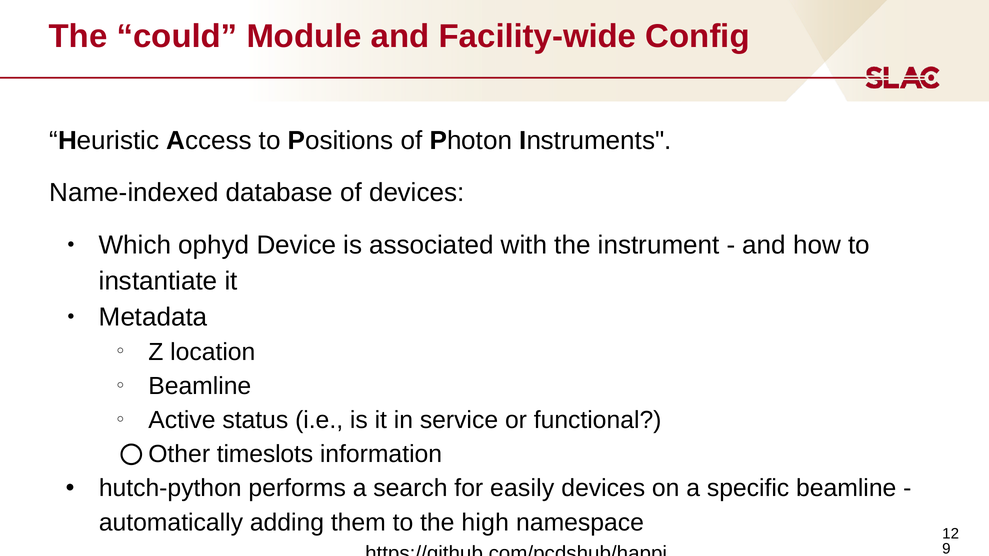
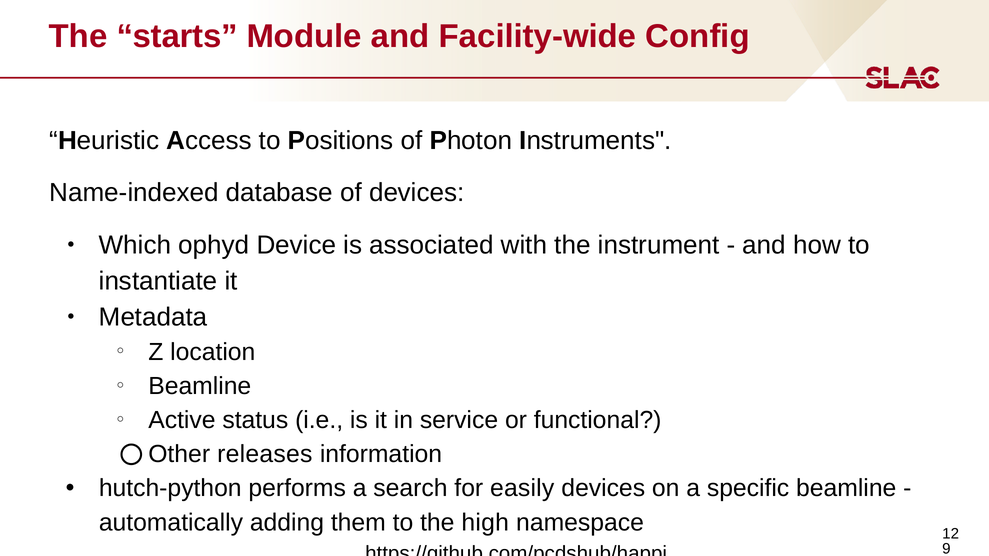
could: could -> starts
timeslots: timeslots -> releases
